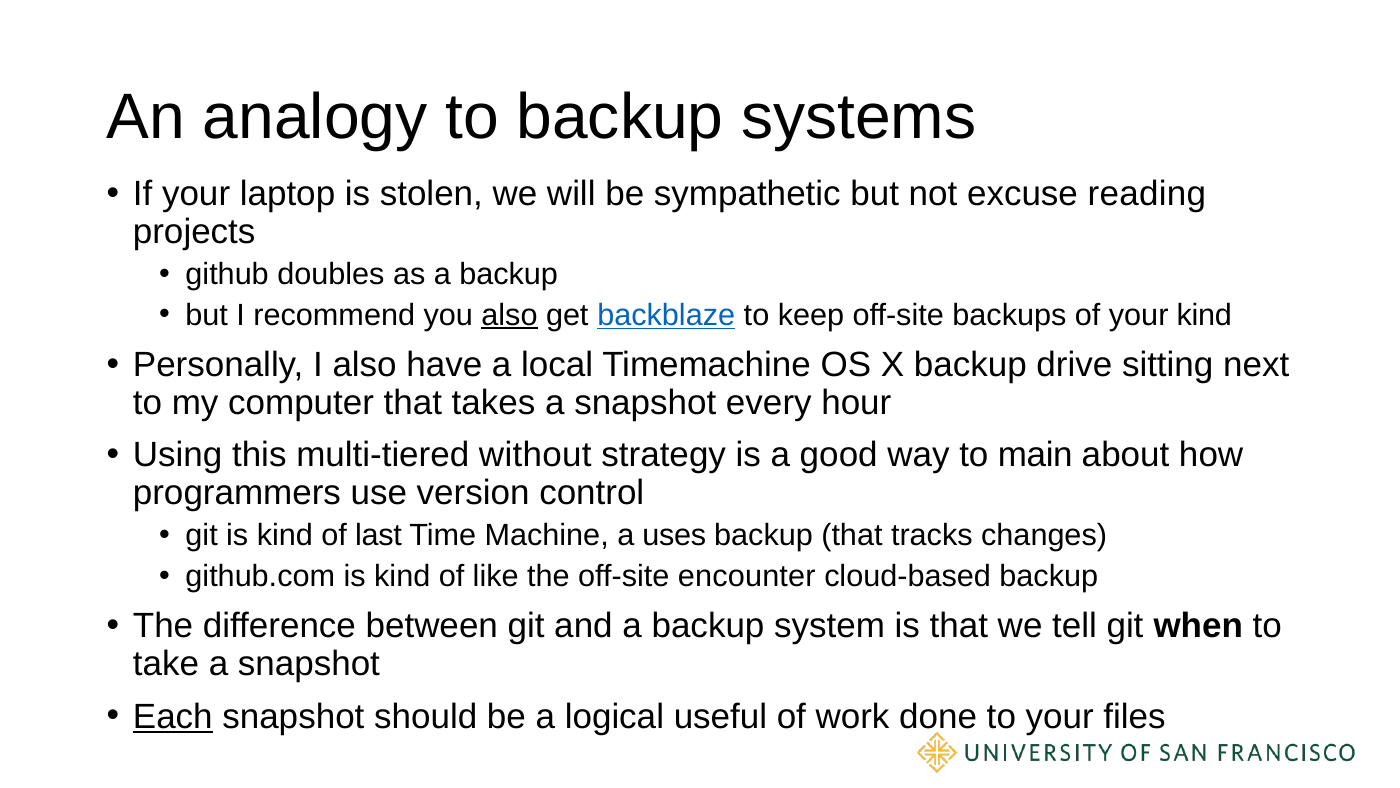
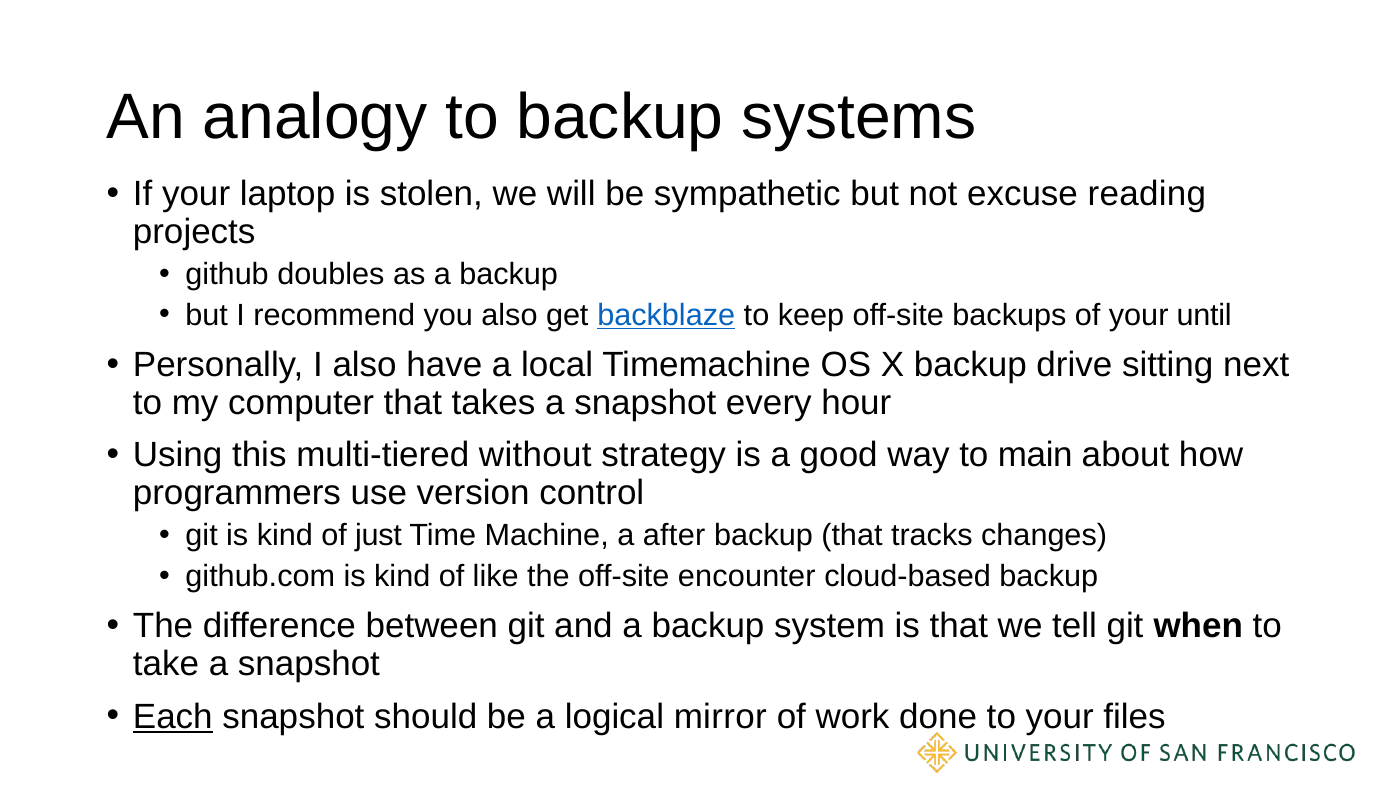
also at (509, 315) underline: present -> none
your kind: kind -> until
last: last -> just
uses: uses -> after
useful: useful -> mirror
